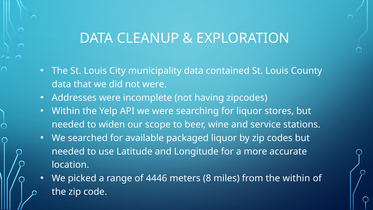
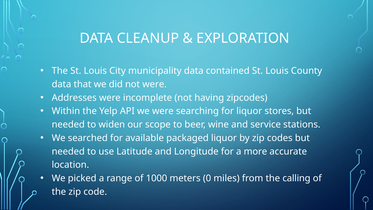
4446: 4446 -> 1000
8: 8 -> 0
the within: within -> calling
